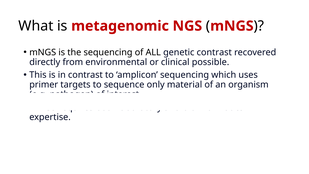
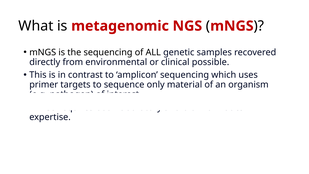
genetic contrast: contrast -> samples
